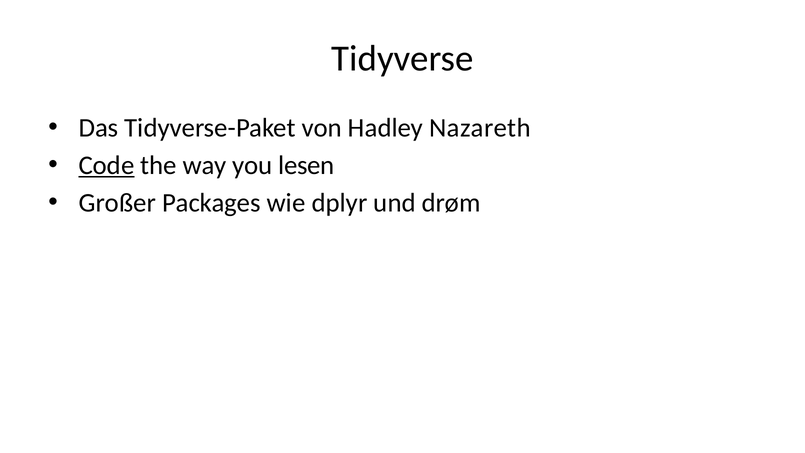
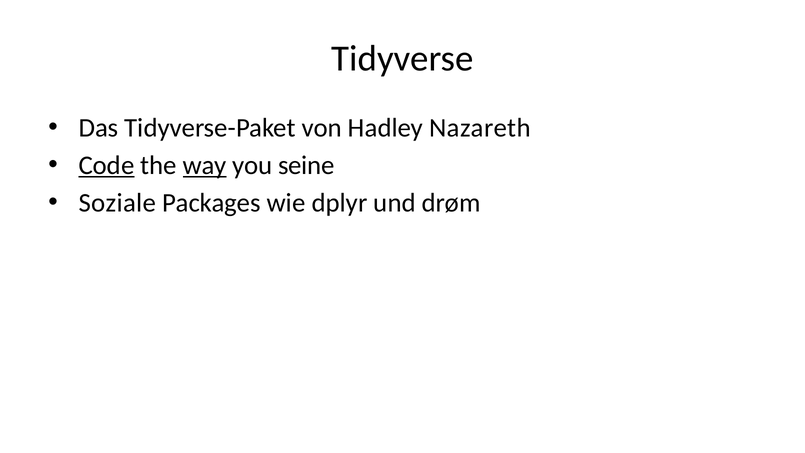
way underline: none -> present
lesen: lesen -> seine
Großer: Großer -> Soziale
